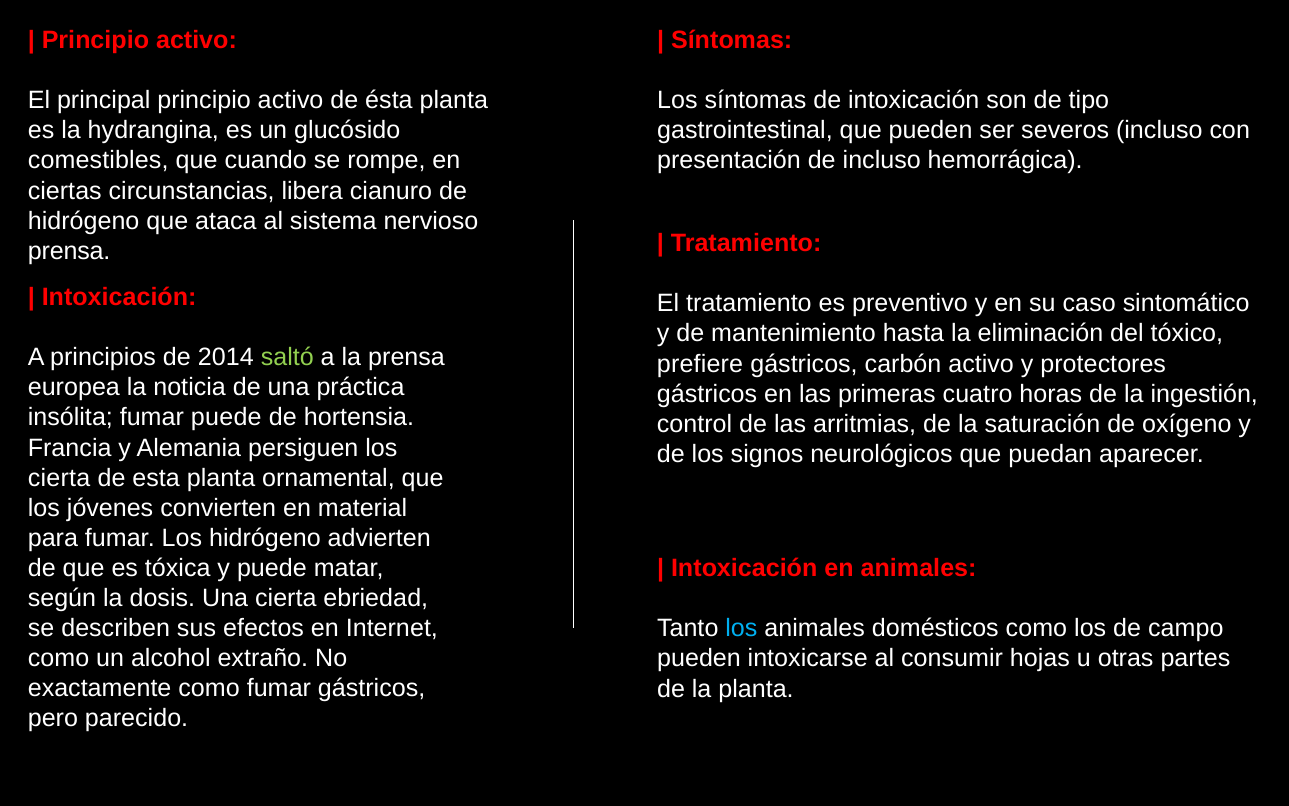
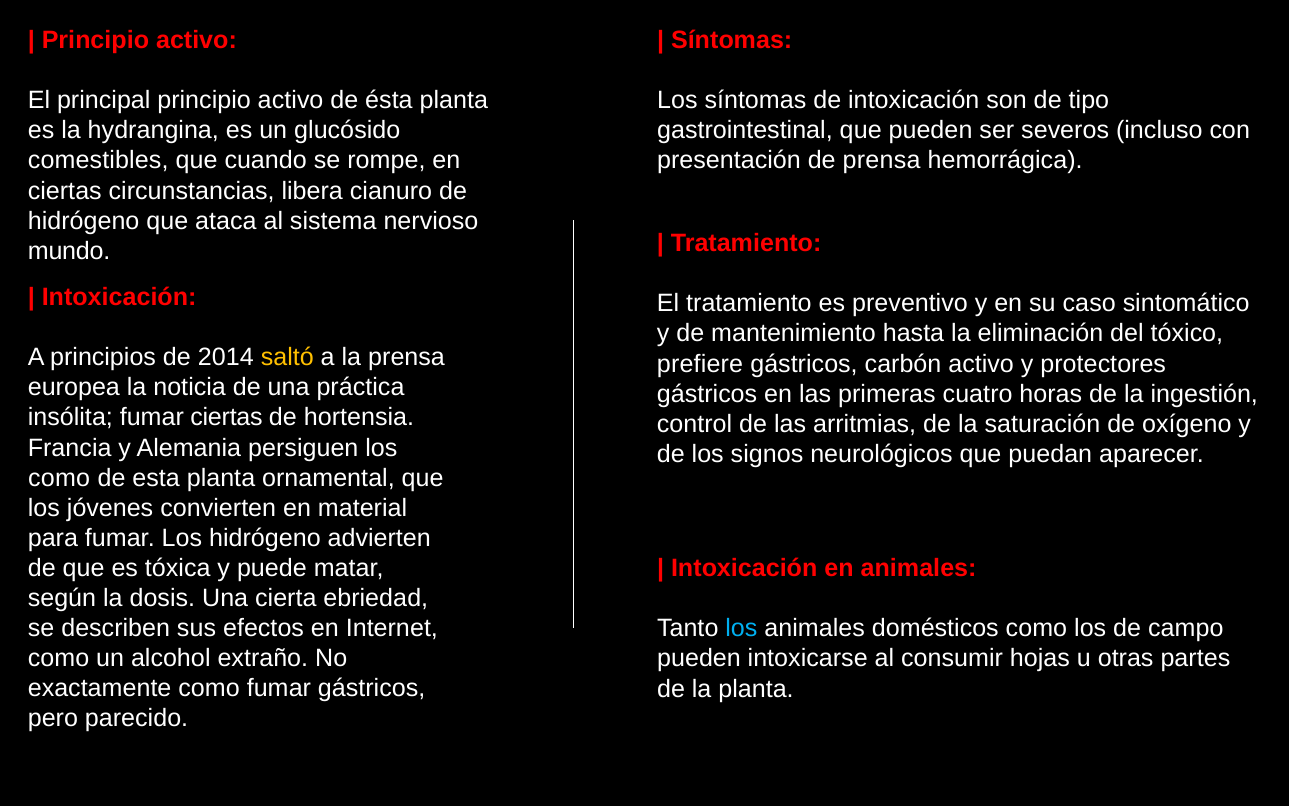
de incluso: incluso -> prensa
prensa at (69, 251): prensa -> mundo
saltó colour: light green -> yellow
fumar puede: puede -> ciertas
cierta at (59, 478): cierta -> como
